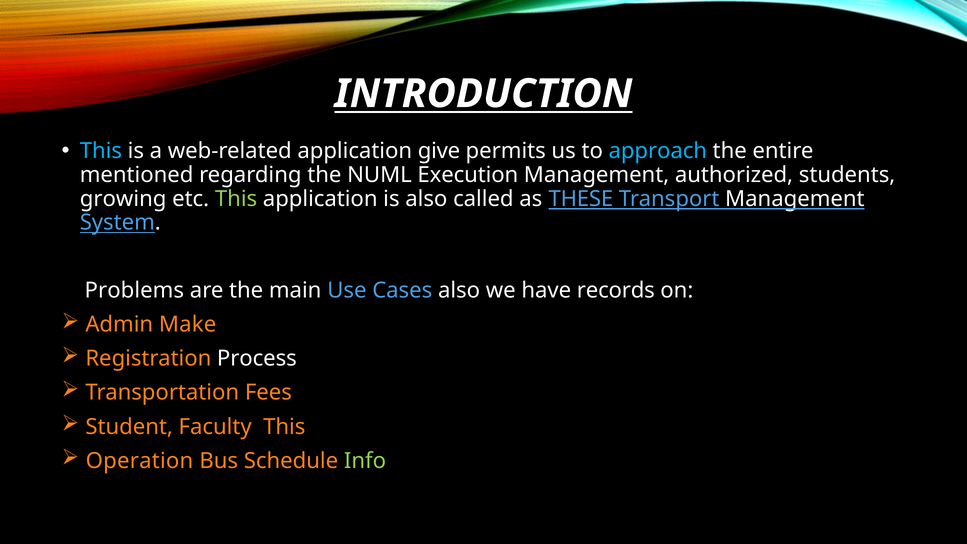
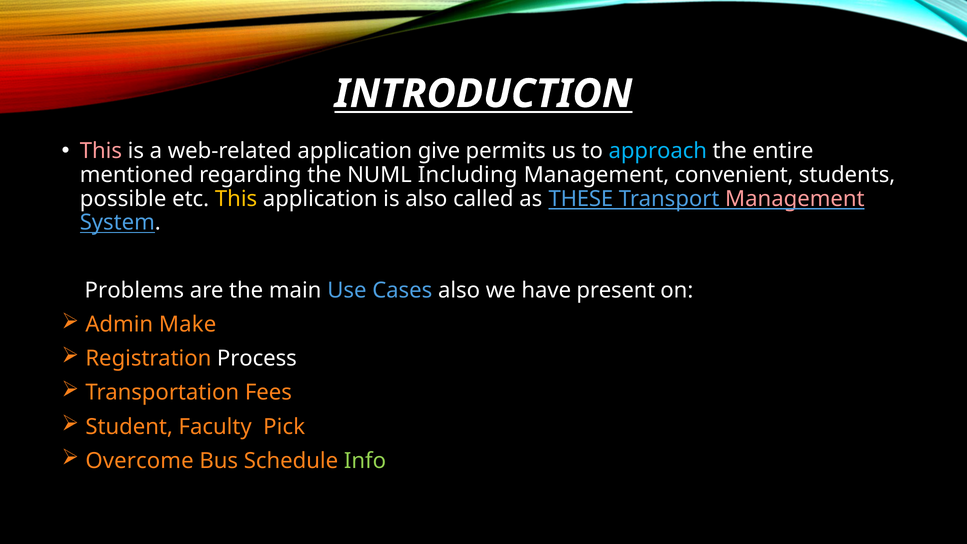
This at (101, 151) colour: light blue -> pink
Execution: Execution -> Including
authorized: authorized -> convenient
growing: growing -> possible
This at (236, 199) colour: light green -> yellow
Management at (795, 199) colour: white -> pink
records: records -> present
Faculty This: This -> Pick
Operation: Operation -> Overcome
